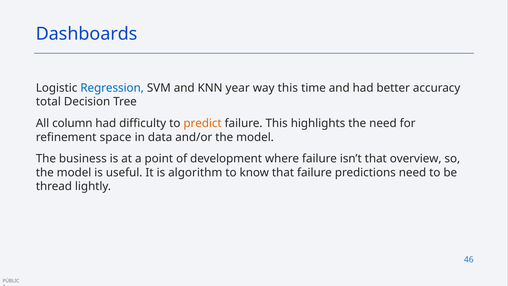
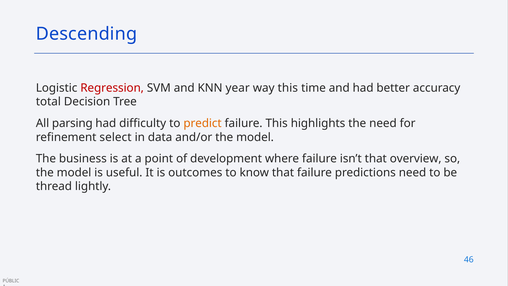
Dashboards: Dashboards -> Descending
Regression colour: blue -> red
column: column -> parsing
space: space -> select
algorithm: algorithm -> outcomes
